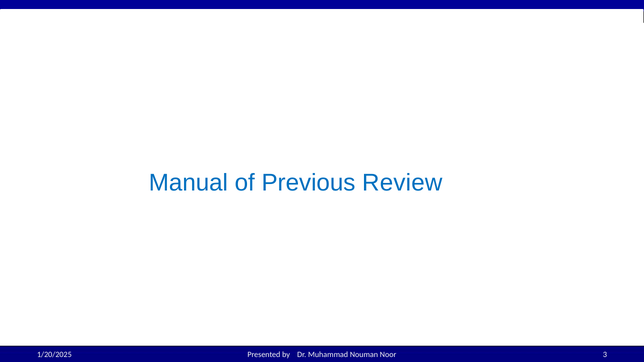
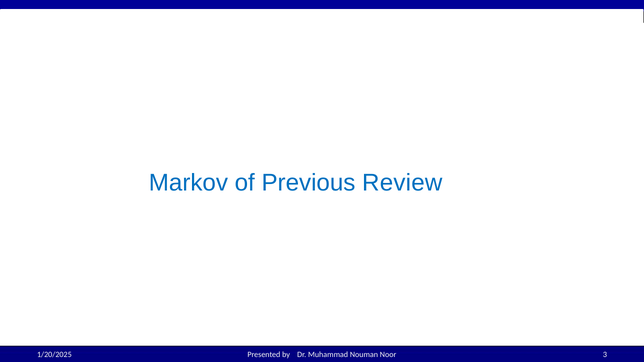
Manual: Manual -> Markov
